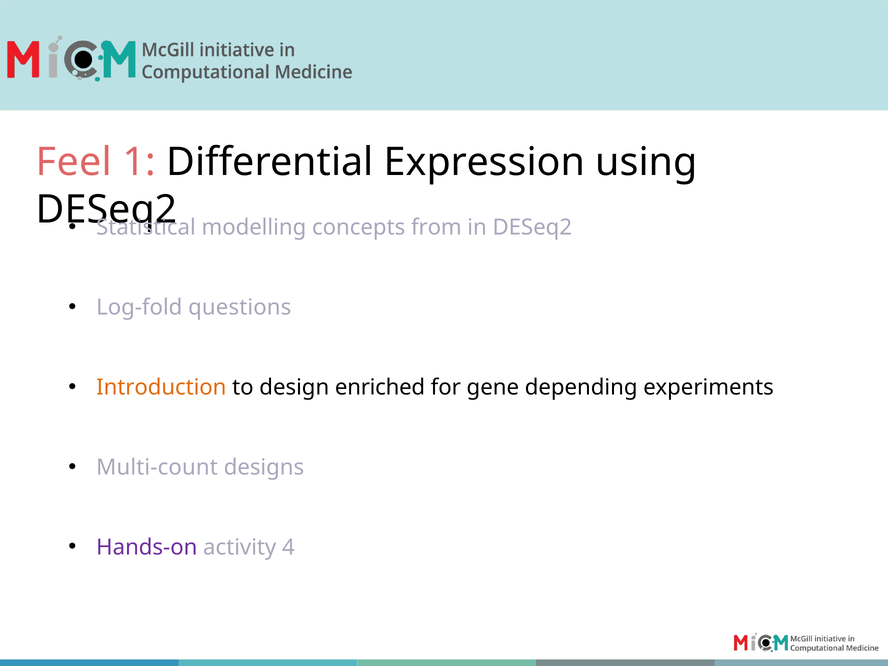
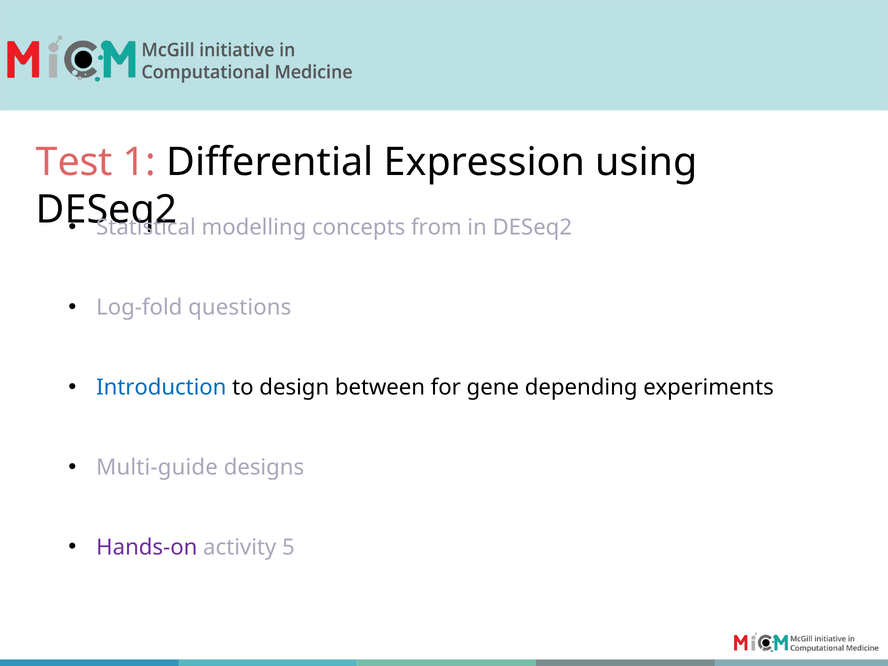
Feel: Feel -> Test
Introduction colour: orange -> blue
enriched: enriched -> between
Multi-count: Multi-count -> Multi-guide
4: 4 -> 5
